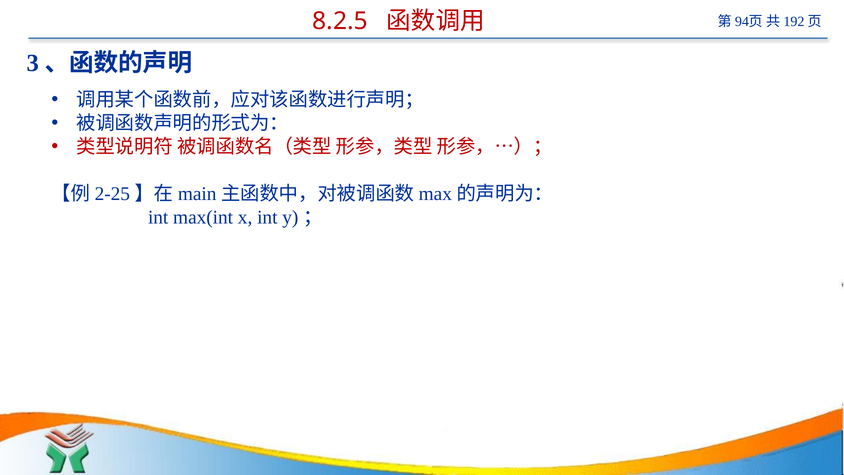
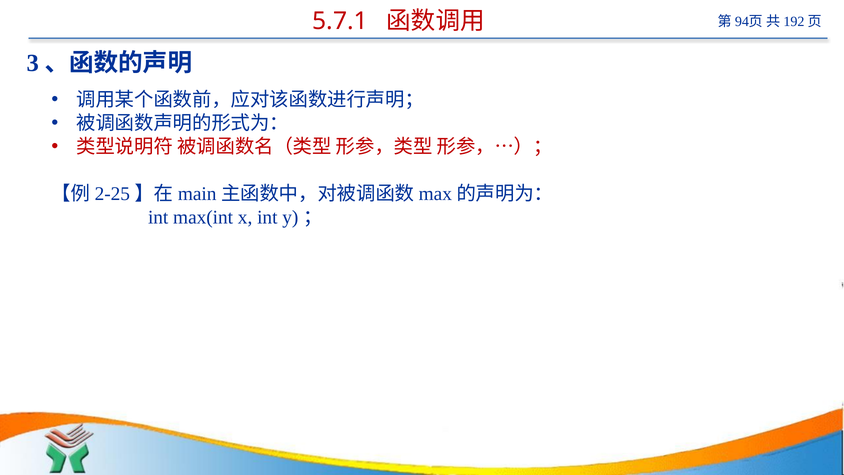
8.2.5: 8.2.5 -> 5.7.1
